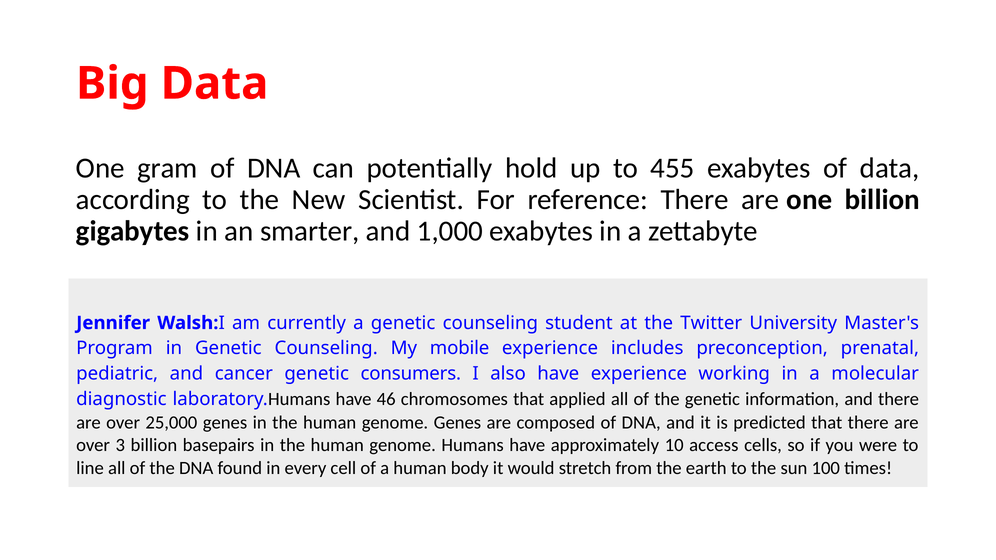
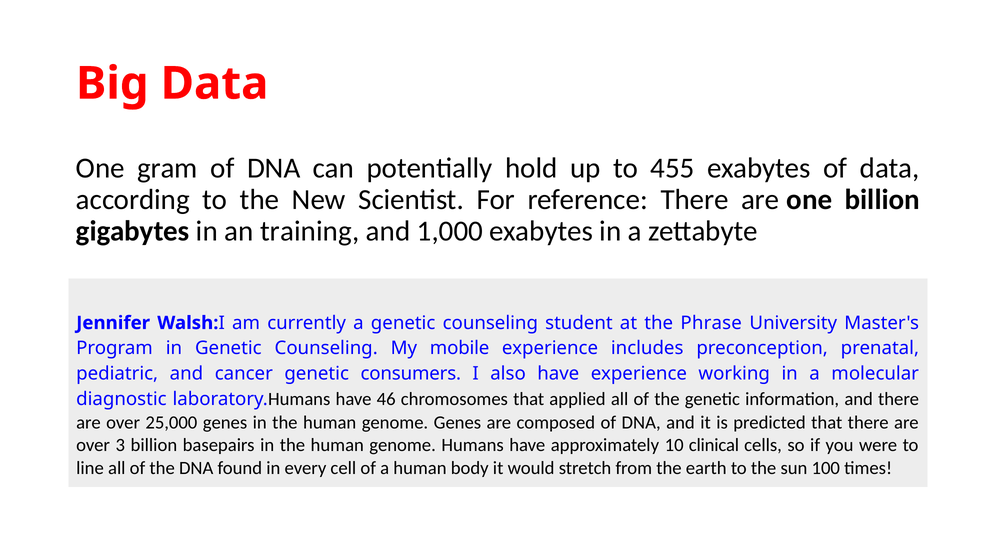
smarter: smarter -> training
Twitter: Twitter -> Phrase
access: access -> clinical
